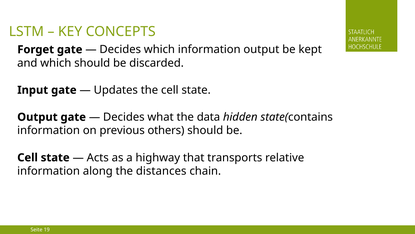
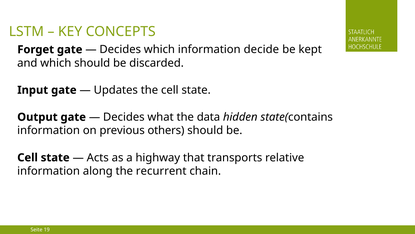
information output: output -> decide
distances: distances -> recurrent
